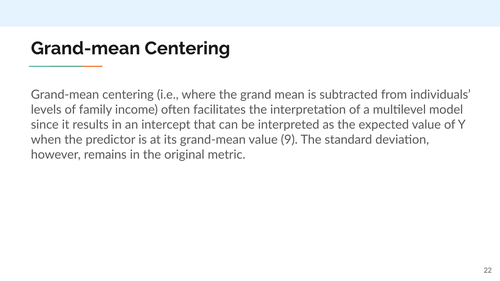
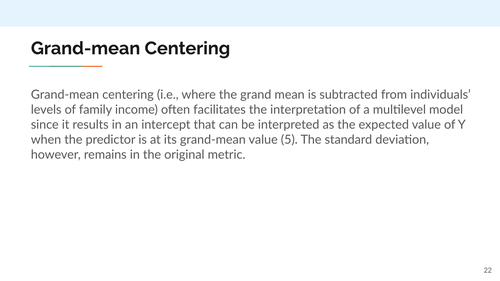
9: 9 -> 5
